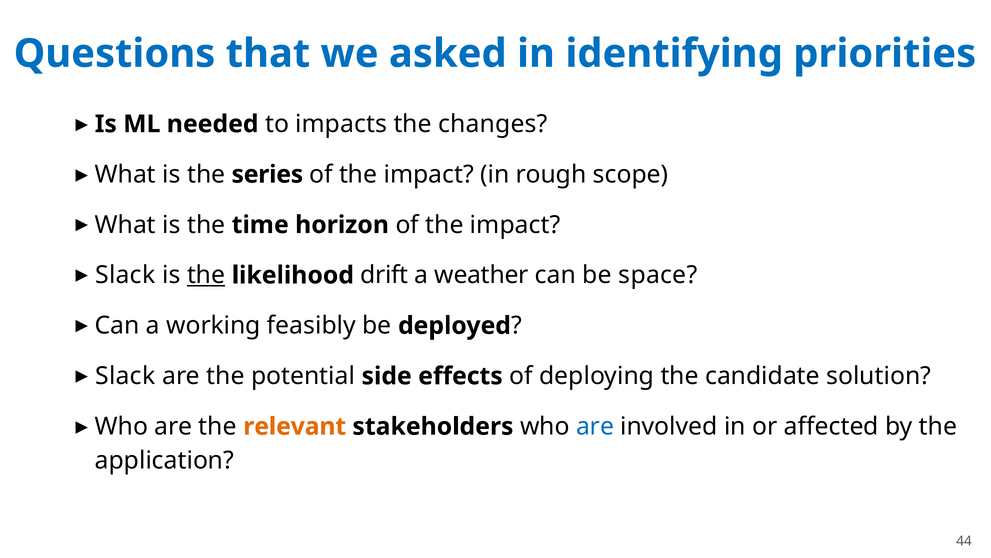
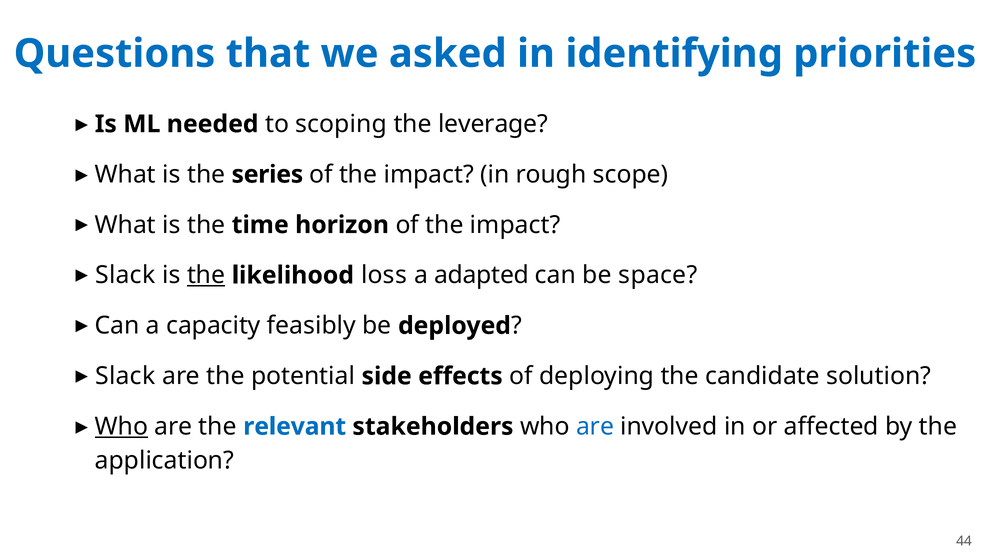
impacts: impacts -> scoping
changes: changes -> leverage
drift: drift -> loss
weather: weather -> adapted
working: working -> capacity
Who at (121, 426) underline: none -> present
relevant colour: orange -> blue
